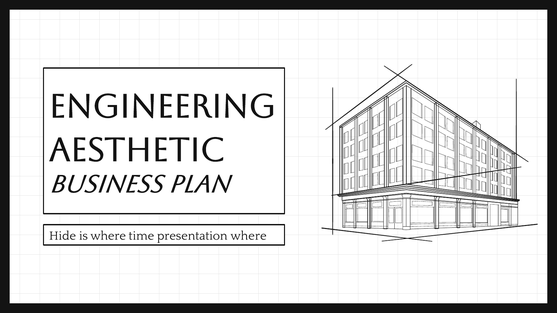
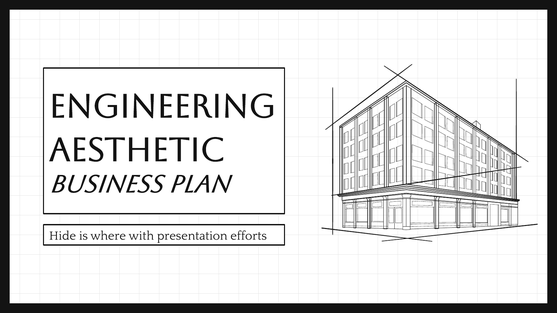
time: time -> with
presentation where: where -> efforts
